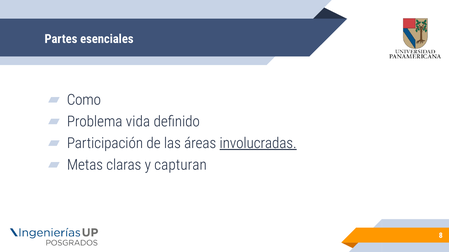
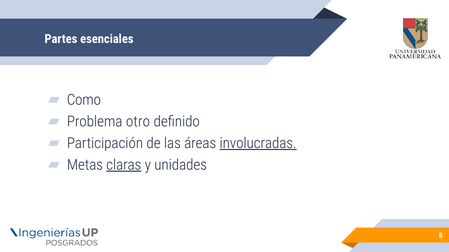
vida: vida -> otro
claras underline: none -> present
capturan: capturan -> unidades
